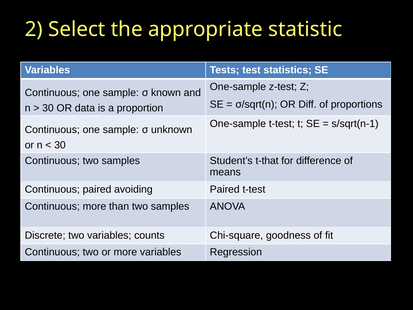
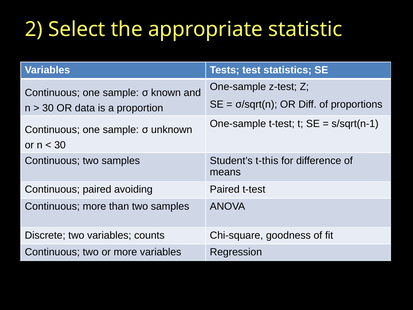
t-that: t-that -> t-this
